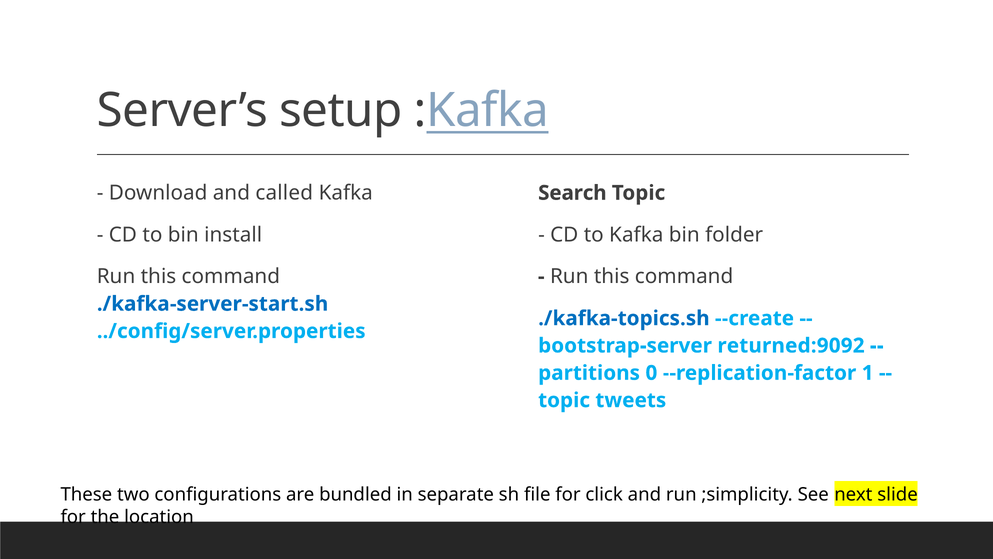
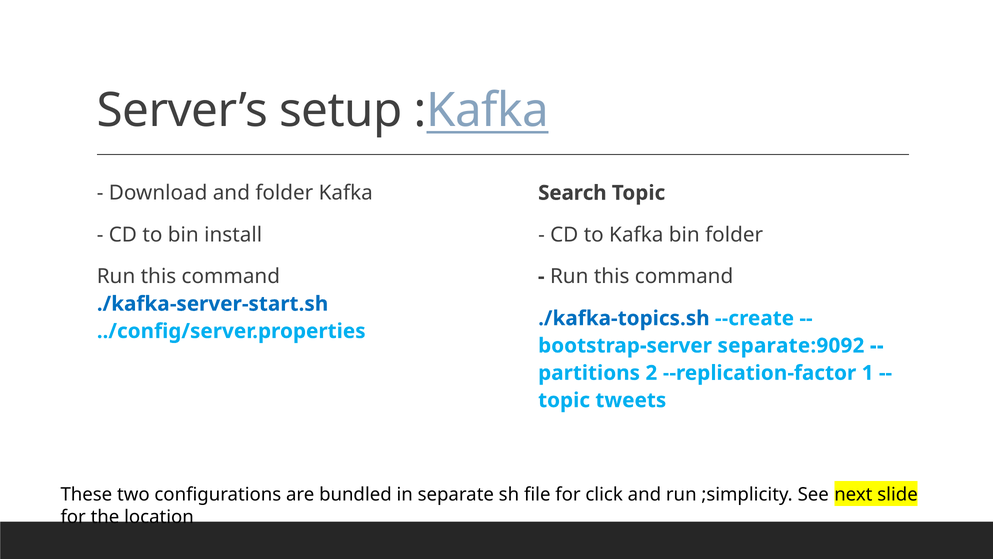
and called: called -> folder
returned:9092: returned:9092 -> separate:9092
0: 0 -> 2
